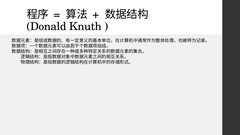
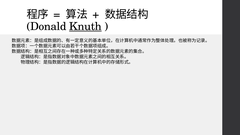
Knuth underline: none -> present
